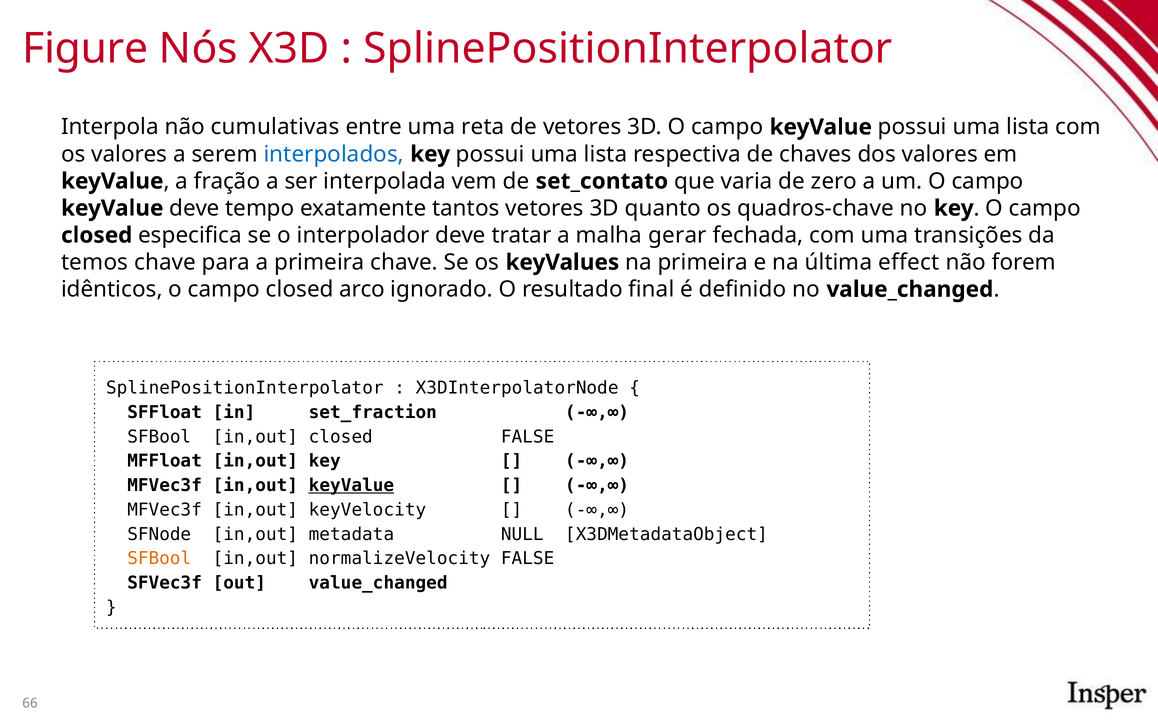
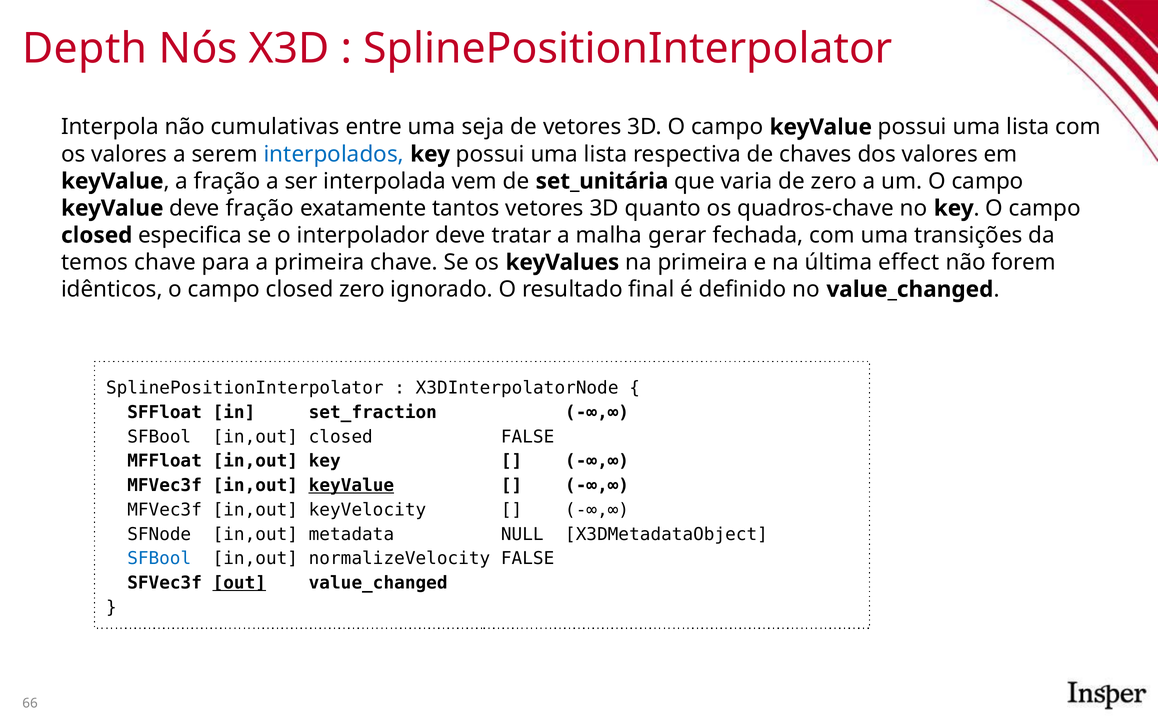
Figure: Figure -> Depth
reta: reta -> seja
set_contato: set_contato -> set_unitária
deve tempo: tempo -> fração
closed arco: arco -> zero
SFBool at (159, 559) colour: orange -> blue
out underline: none -> present
